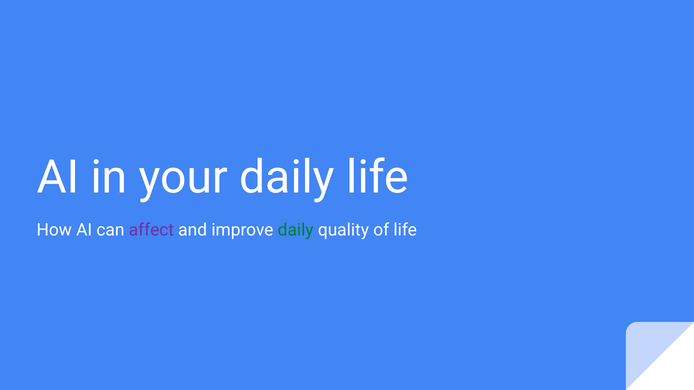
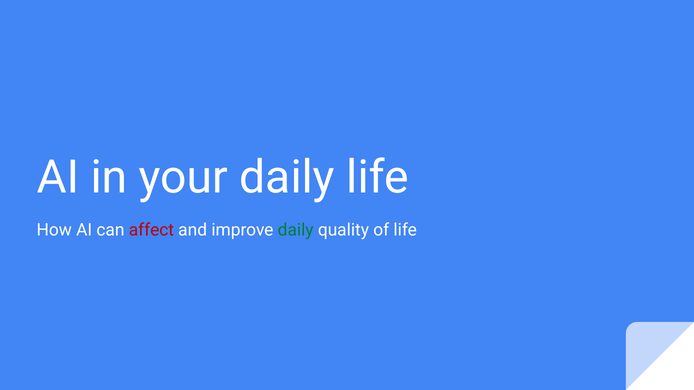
affect colour: purple -> red
